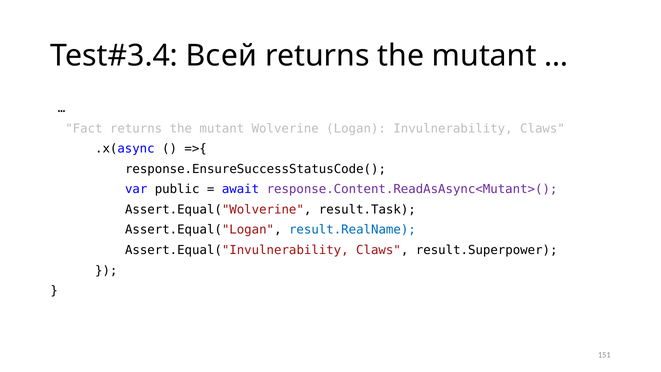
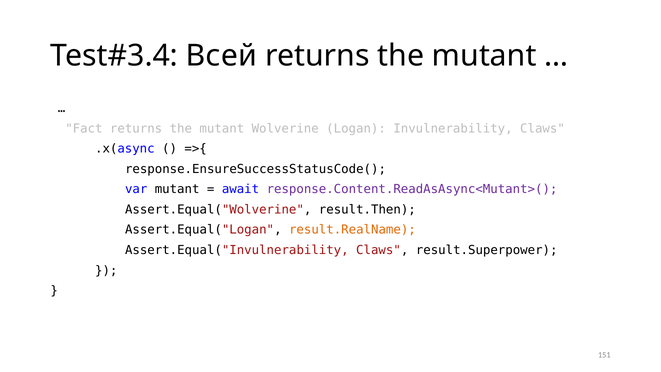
var public: public -> mutant
result.Task: result.Task -> result.Then
result.RealName colour: blue -> orange
